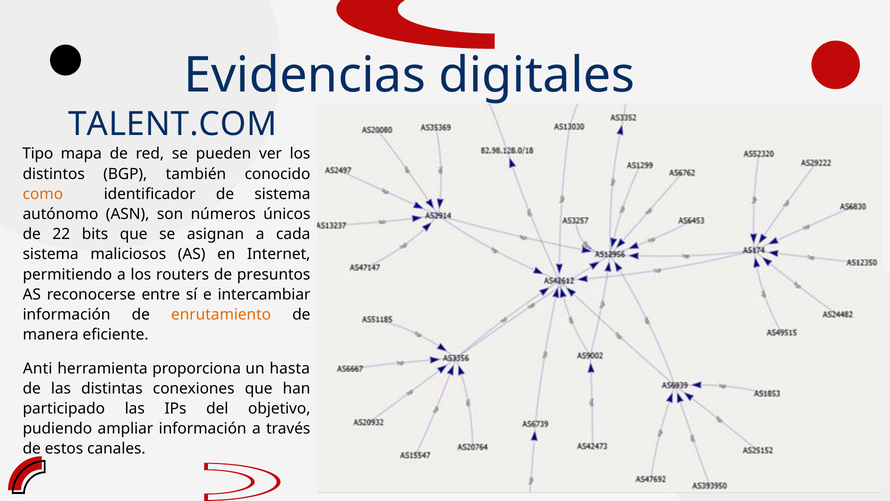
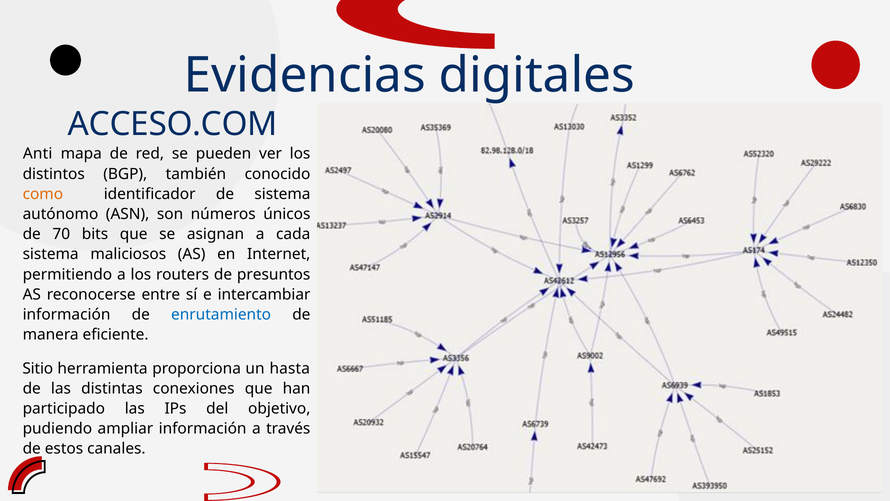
TALENT.COM: TALENT.COM -> ACCESO.COM
Tipo: Tipo -> Anti
22: 22 -> 70
enrutamiento colour: orange -> blue
Anti: Anti -> Sitio
